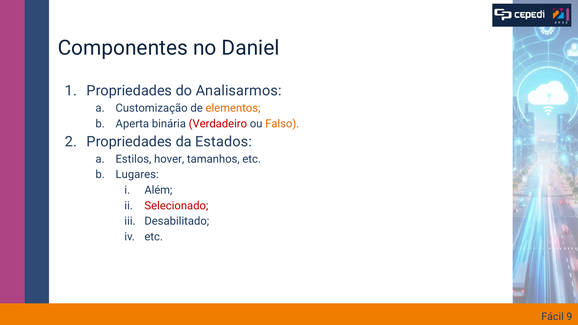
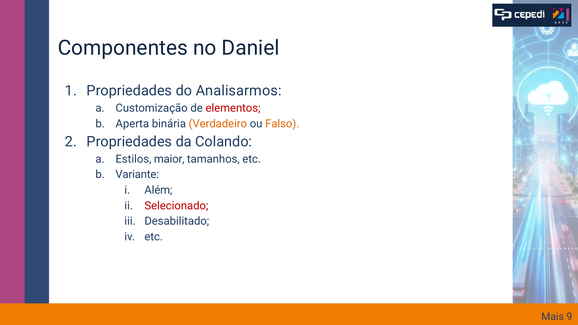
elementos colour: orange -> red
Verdadeiro colour: red -> orange
Estados: Estados -> Colando
hover: hover -> maior
Lugares: Lugares -> Variante
Fácil: Fácil -> Mais
